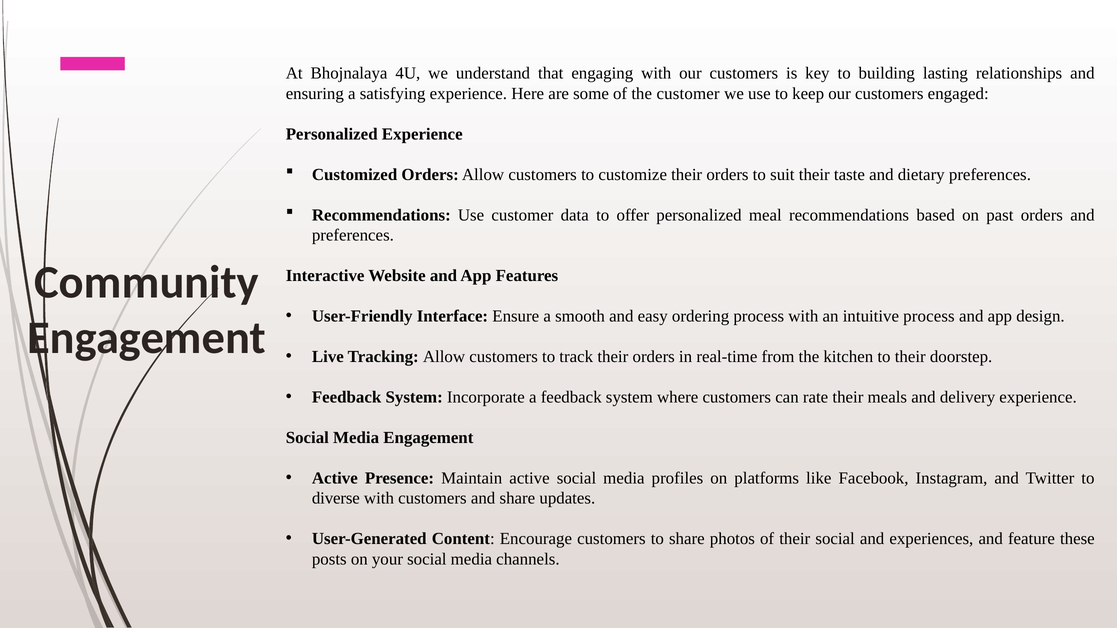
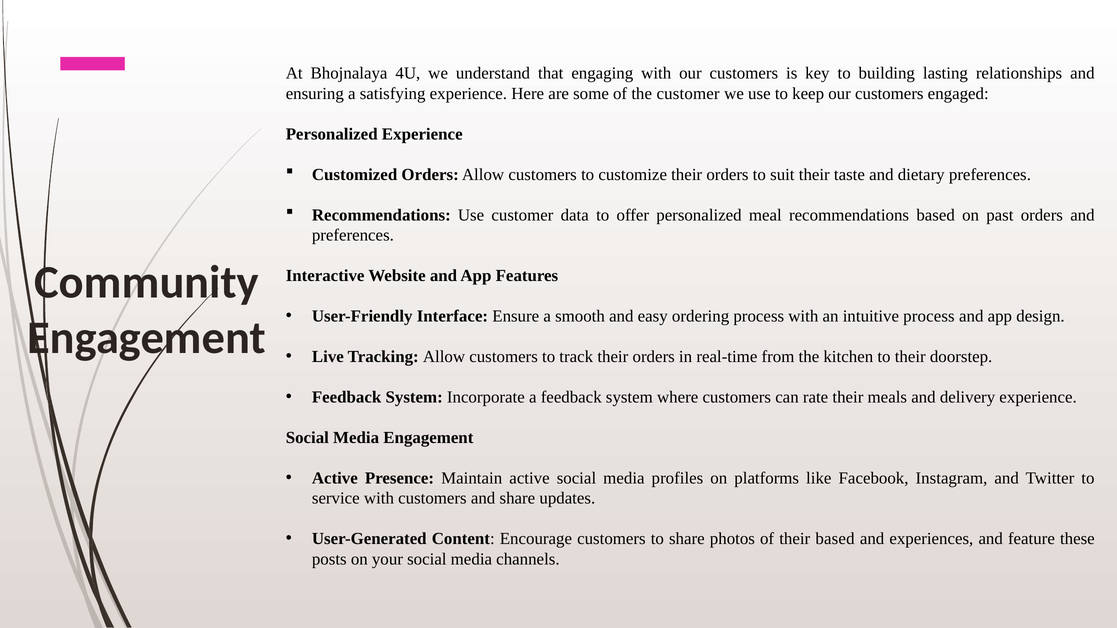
diverse: diverse -> service
their social: social -> based
